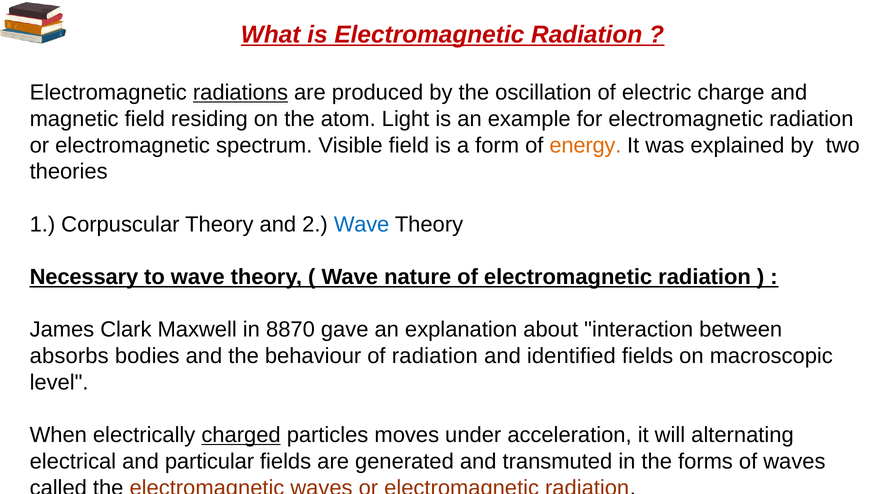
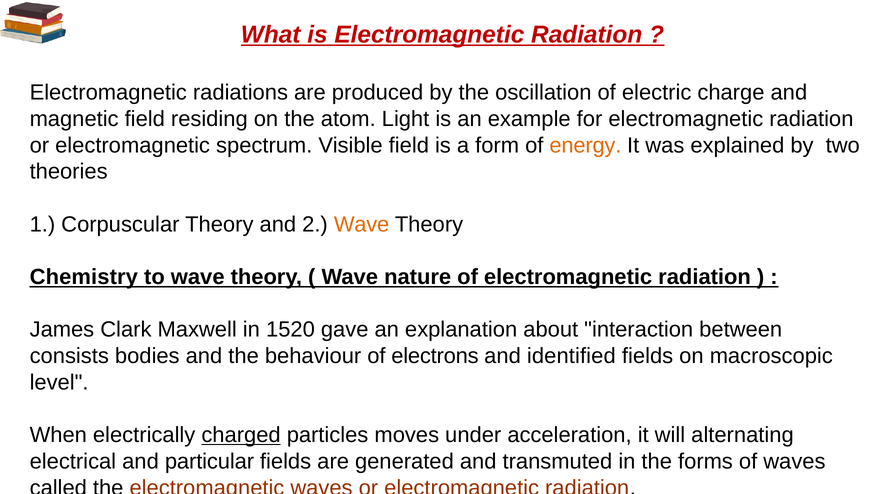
radiations underline: present -> none
Wave at (362, 224) colour: blue -> orange
Necessary: Necessary -> Chemistry
8870: 8870 -> 1520
absorbs: absorbs -> consists
of radiation: radiation -> electrons
